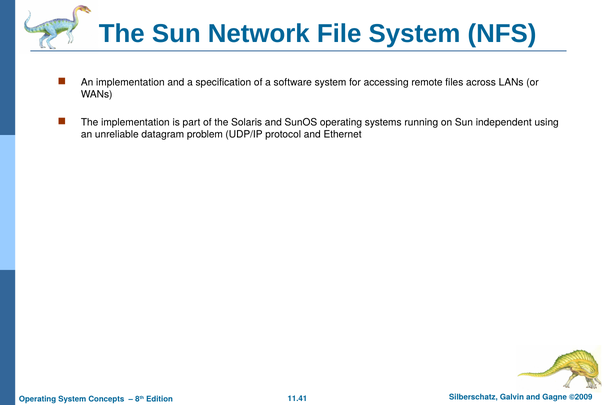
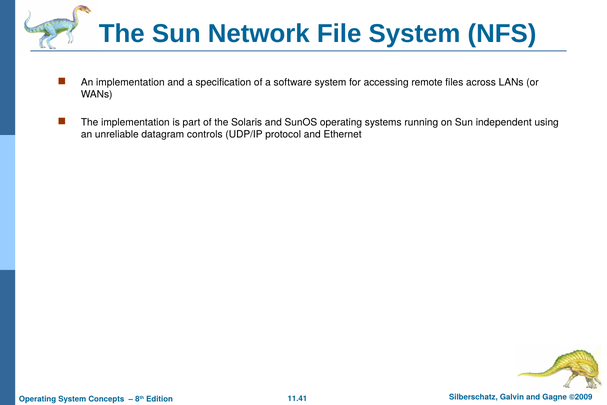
problem: problem -> controls
